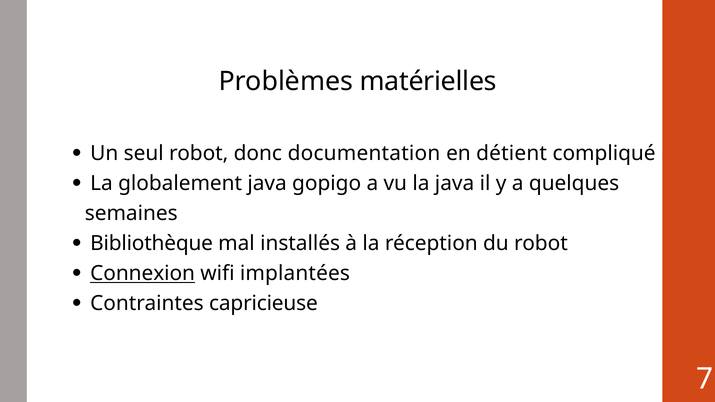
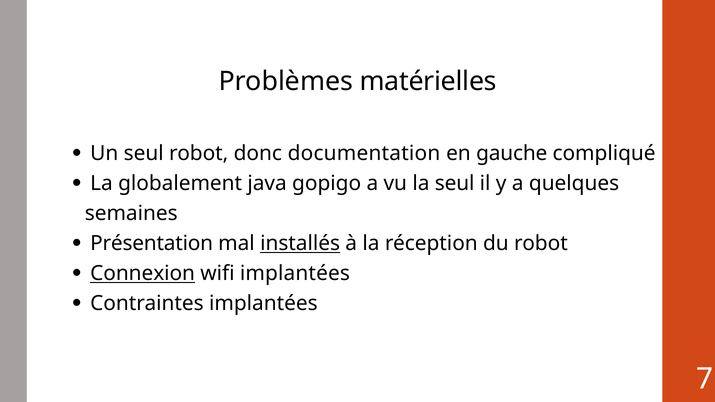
détient: détient -> gauche
la java: java -> seul
Bibliothèque: Bibliothèque -> Présentation
installés underline: none -> present
Contraintes capricieuse: capricieuse -> implantées
